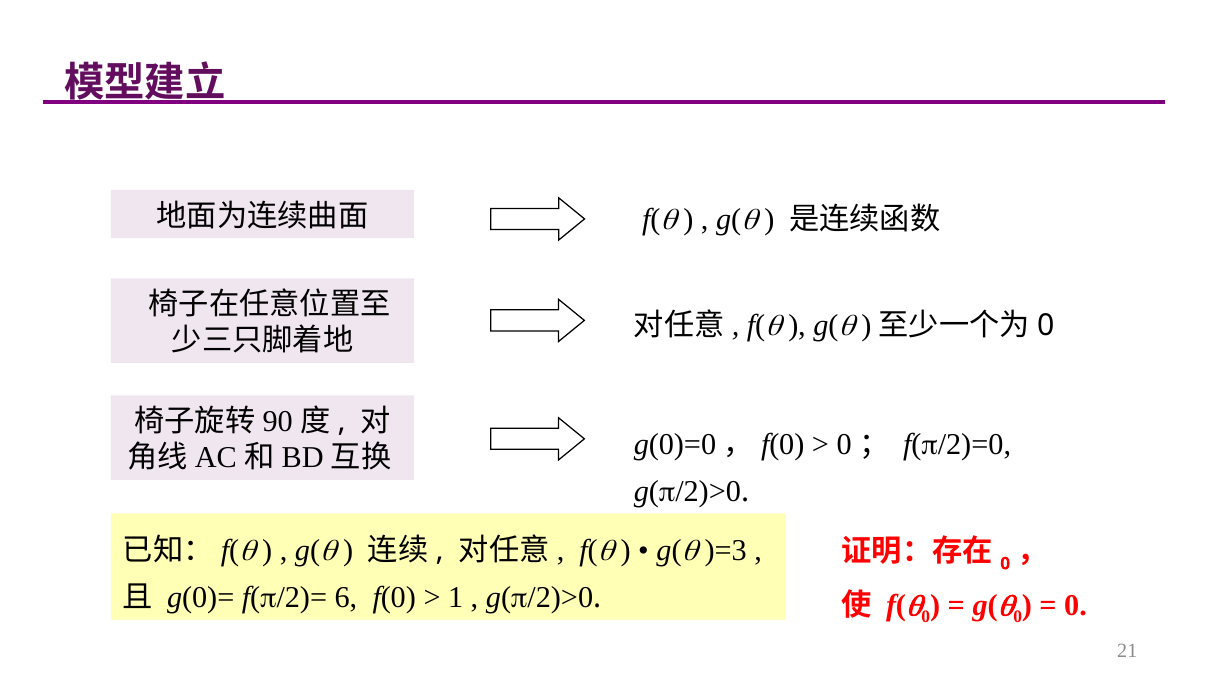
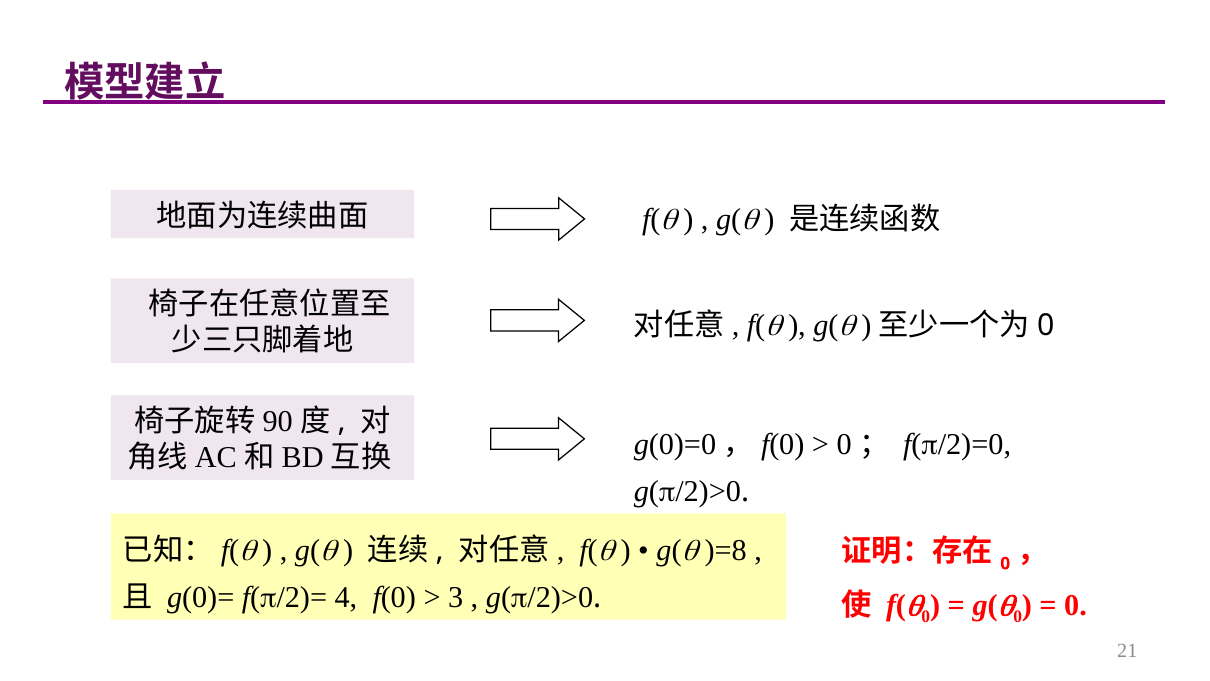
)=3: )=3 -> )=8
6: 6 -> 4
1: 1 -> 3
